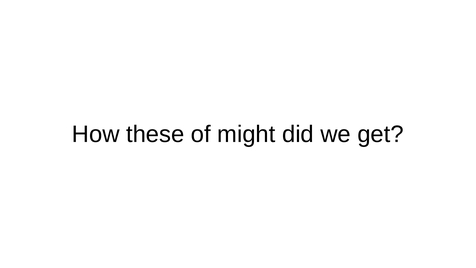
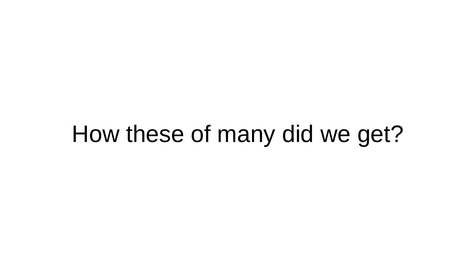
might: might -> many
